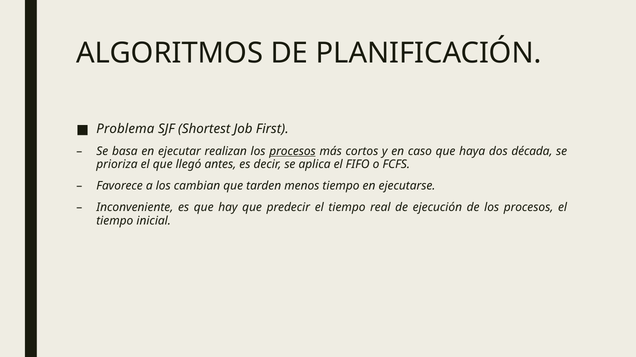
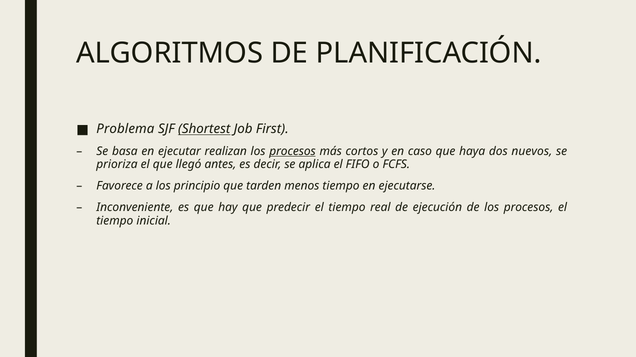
Shortest underline: none -> present
década: década -> nuevos
cambian: cambian -> principio
